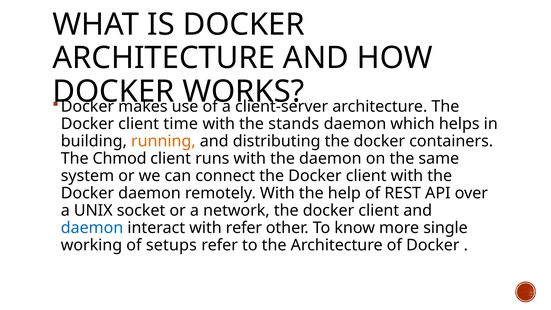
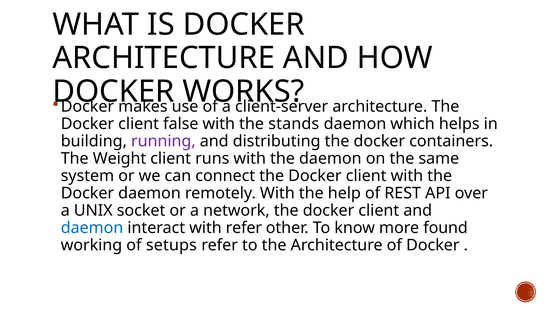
time: time -> false
running colour: orange -> purple
Chmod: Chmod -> Weight
single: single -> found
